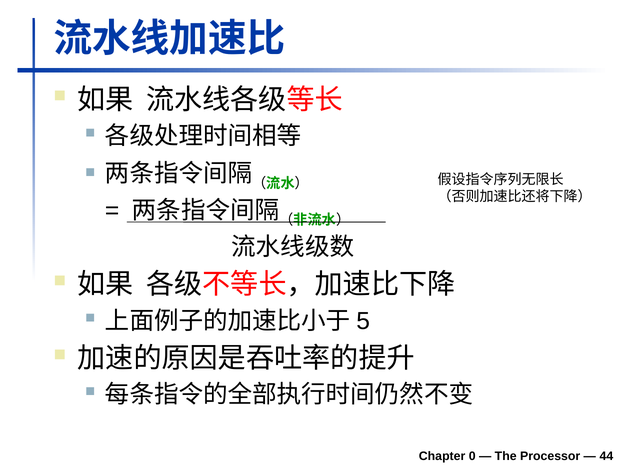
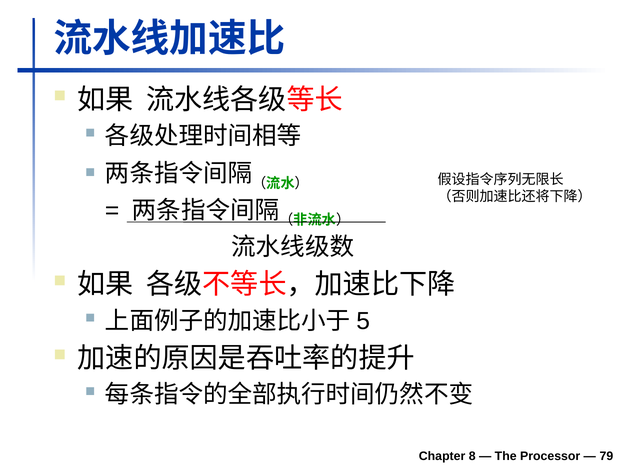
0: 0 -> 8
44: 44 -> 79
